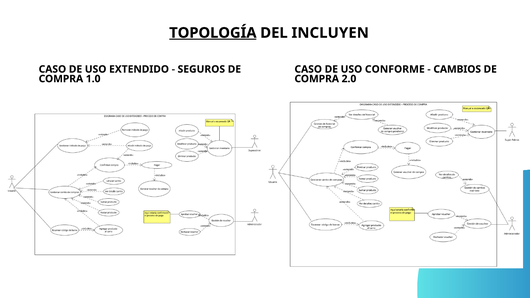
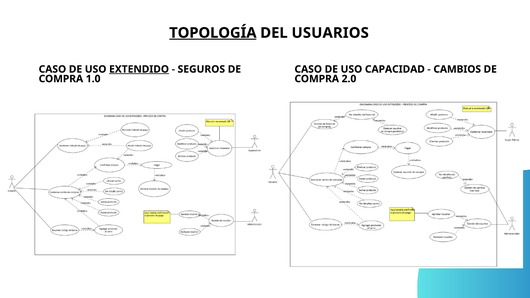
INCLUYEN: INCLUYEN -> USUARIOS
EXTENDIDO underline: none -> present
CONFORME: CONFORME -> CAPACIDAD
